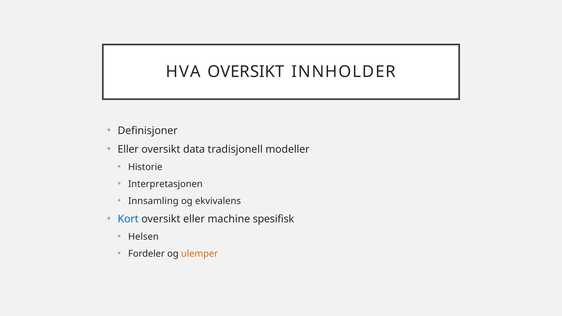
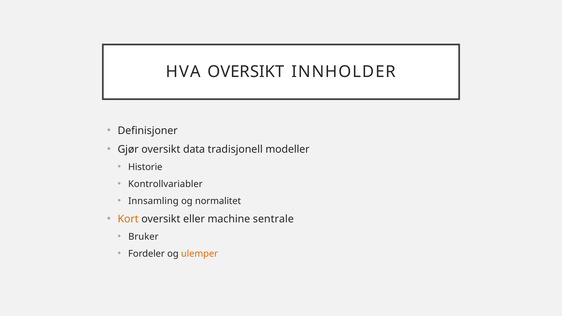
Eller at (128, 149): Eller -> Gjør
Interpretasjonen: Interpretasjonen -> Kontrollvariabler
ekvivalens: ekvivalens -> normalitet
Kort colour: blue -> orange
spesifisk: spesifisk -> sentrale
Helsen: Helsen -> Bruker
